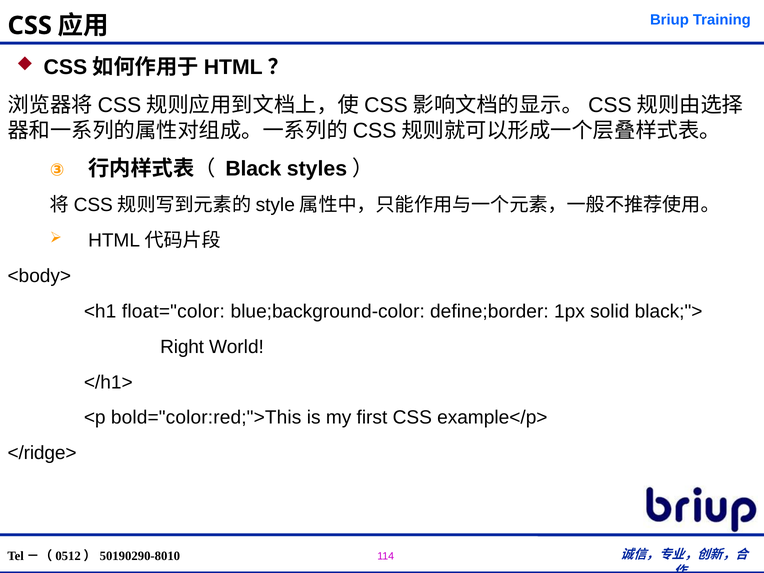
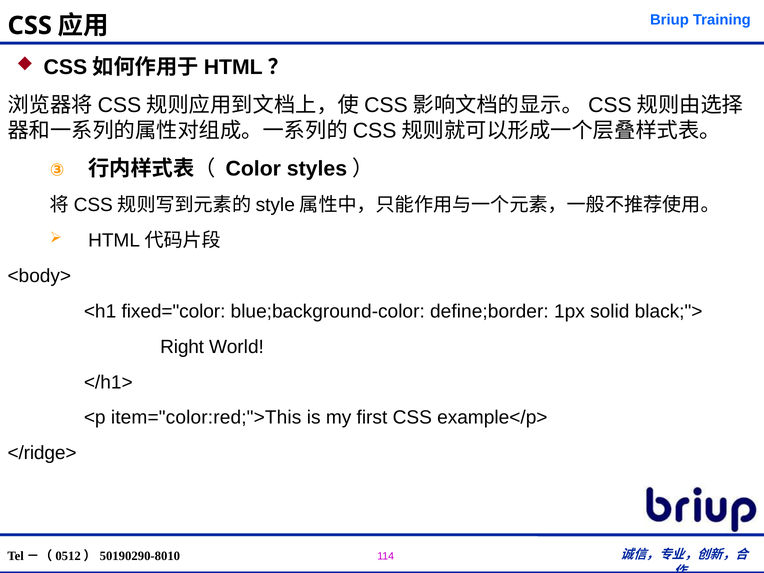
Black: Black -> Color
float="color: float="color -> fixed="color
bold="color:red;">This: bold="color:red;">This -> item="color:red;">This
